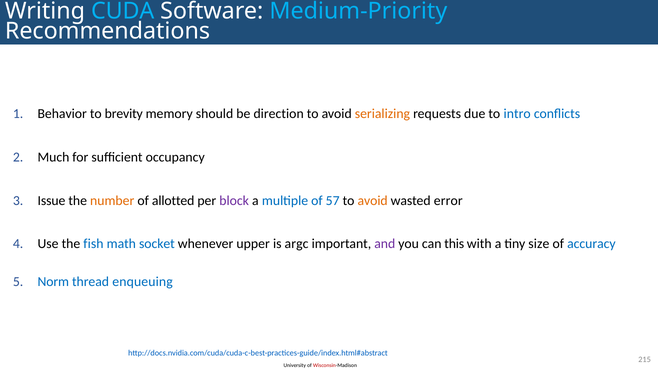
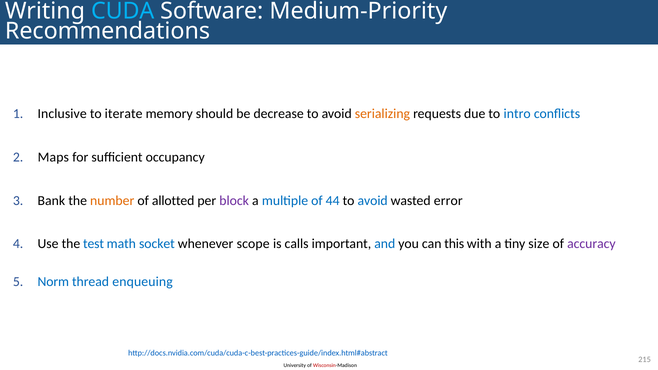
Medium-Priority colour: light blue -> white
Behavior: Behavior -> Inclusive
brevity: brevity -> iterate
direction: direction -> decrease
Much: Much -> Maps
Issue: Issue -> Bank
57: 57 -> 44
avoid at (373, 201) colour: orange -> blue
fish: fish -> test
upper: upper -> scope
argc: argc -> calls
and colour: purple -> blue
accuracy colour: blue -> purple
